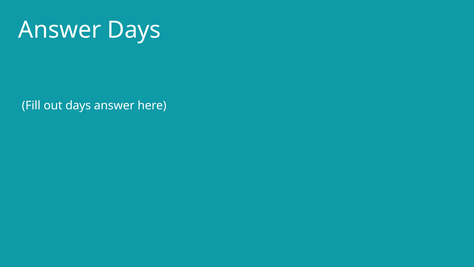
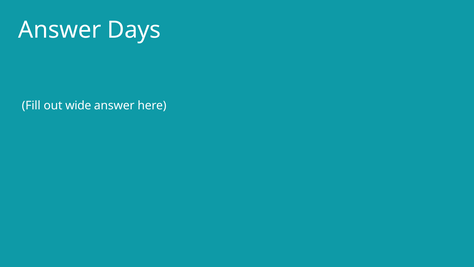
out days: days -> wide
